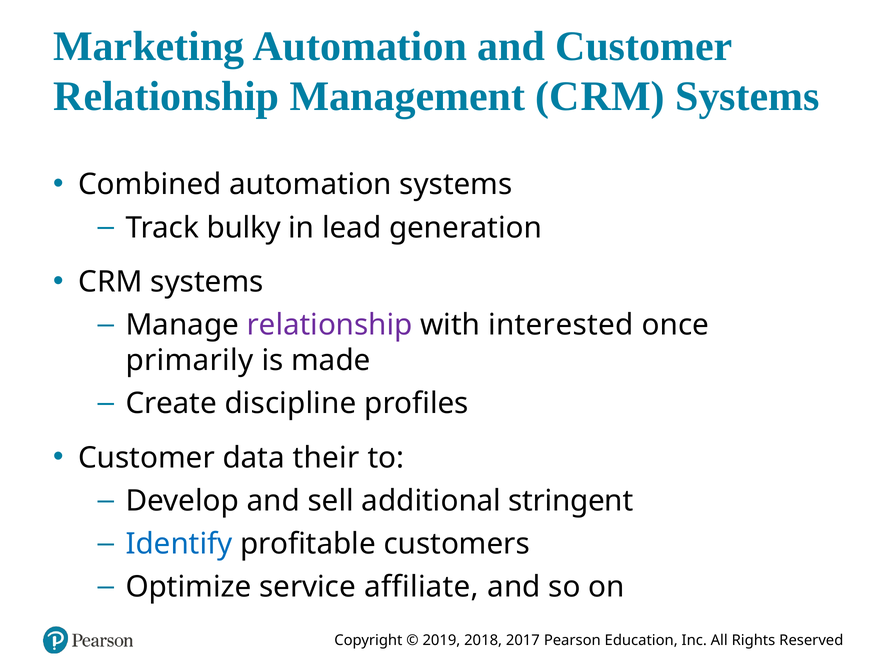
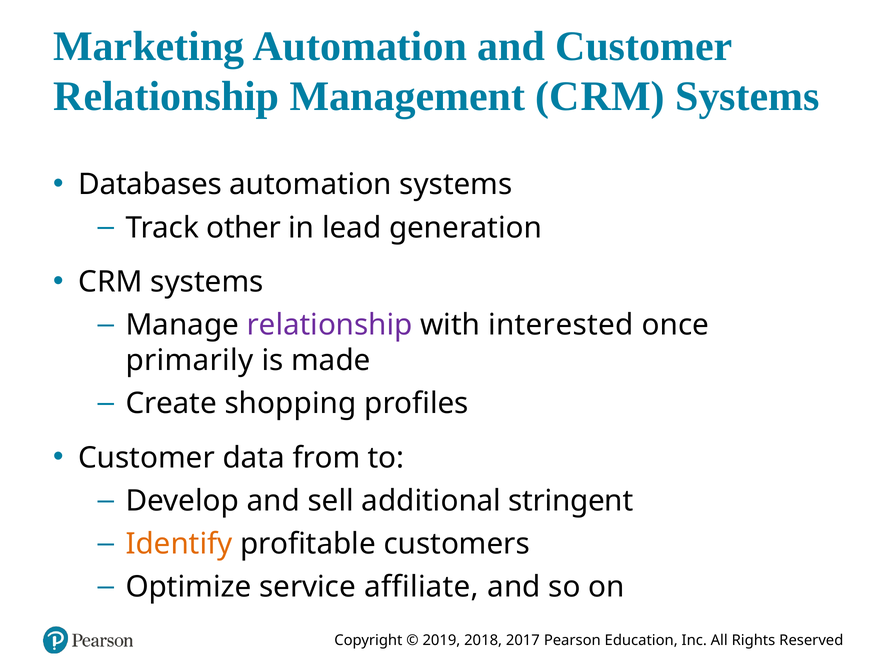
Combined: Combined -> Databases
bulky: bulky -> other
discipline: discipline -> shopping
their: their -> from
Identify colour: blue -> orange
